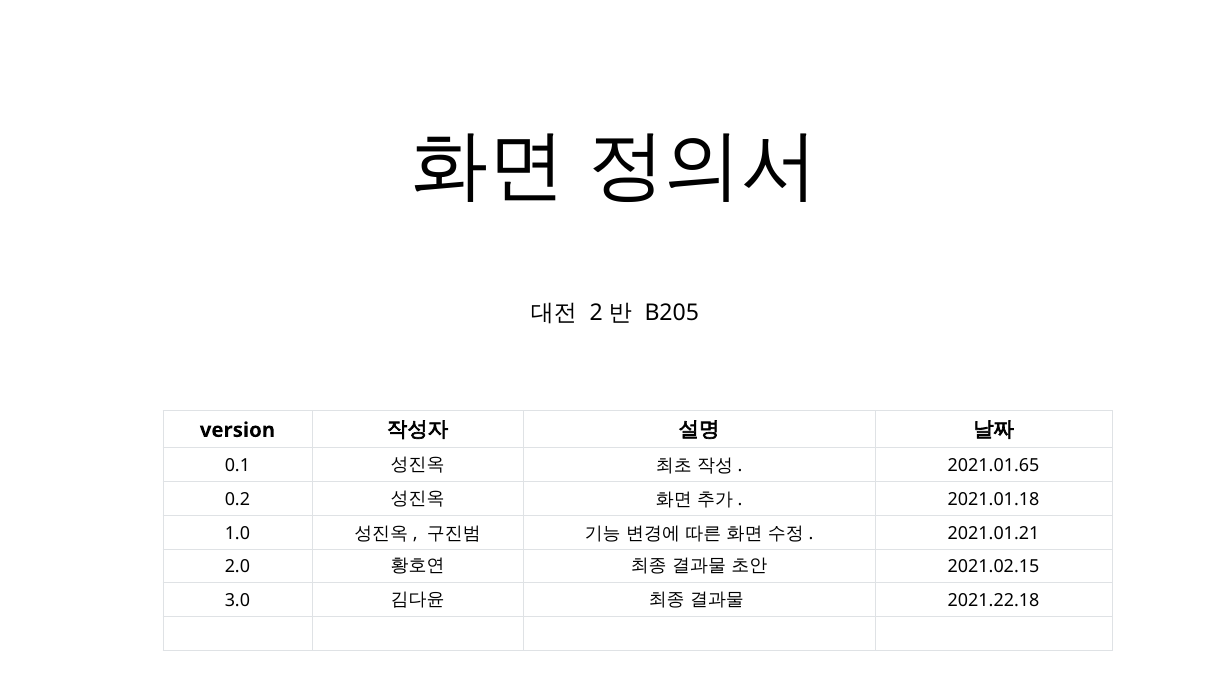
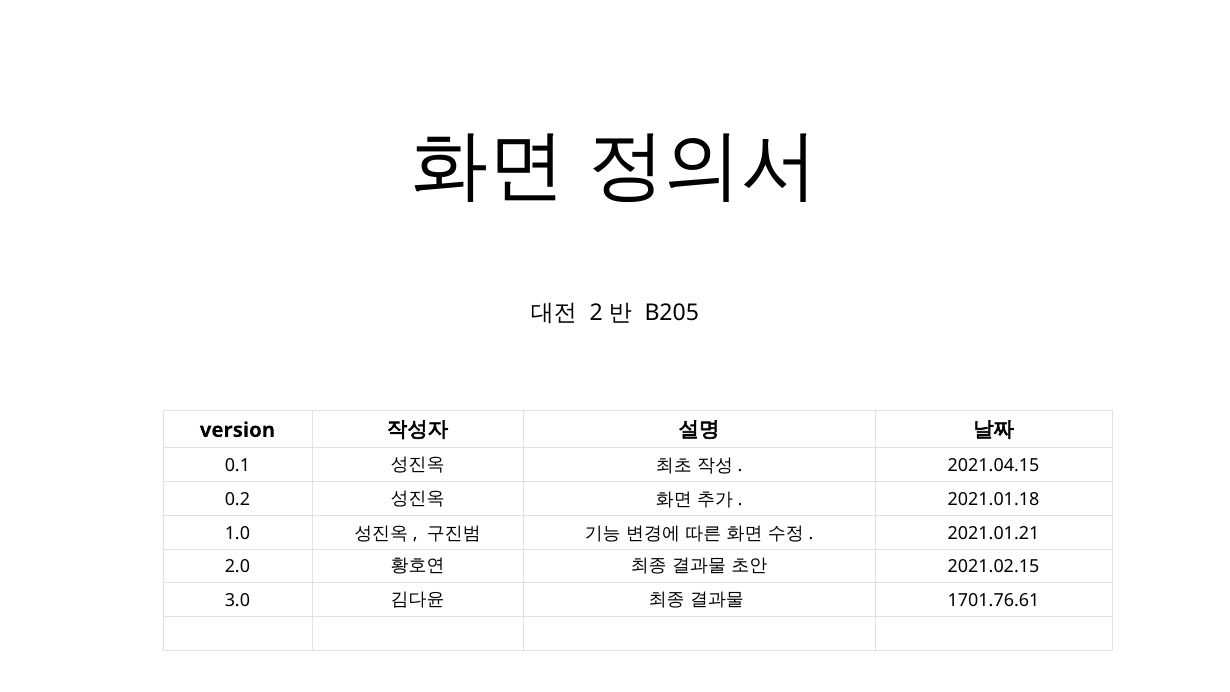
2021.01.65: 2021.01.65 -> 2021.04.15
2021.22.18: 2021.22.18 -> 1701.76.61
